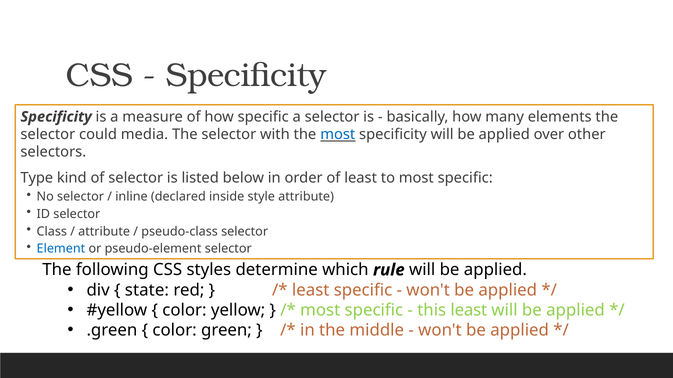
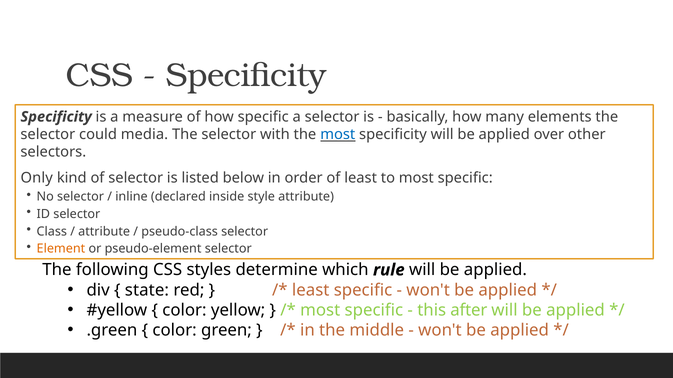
Type: Type -> Only
Element colour: blue -> orange
this least: least -> after
